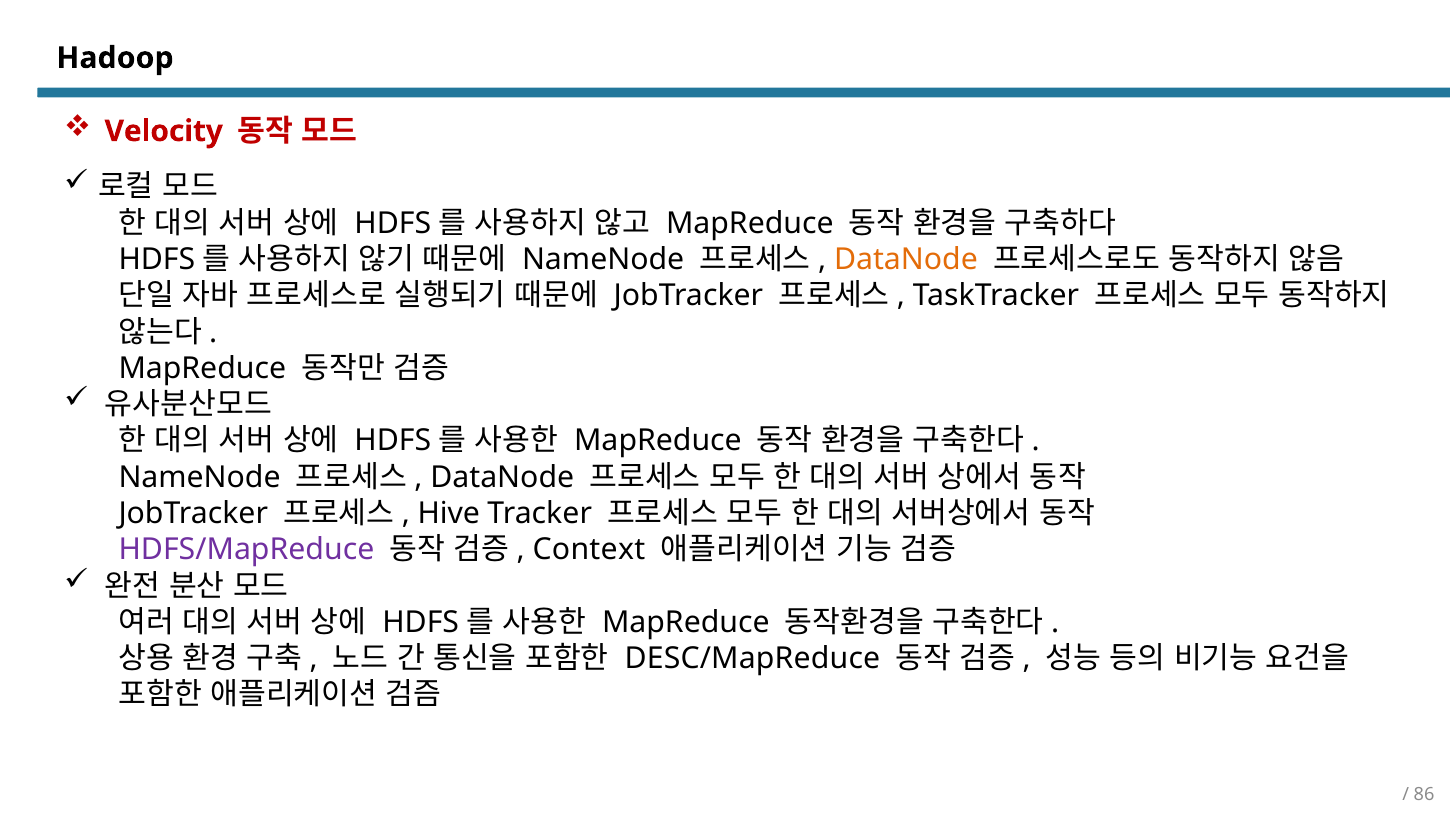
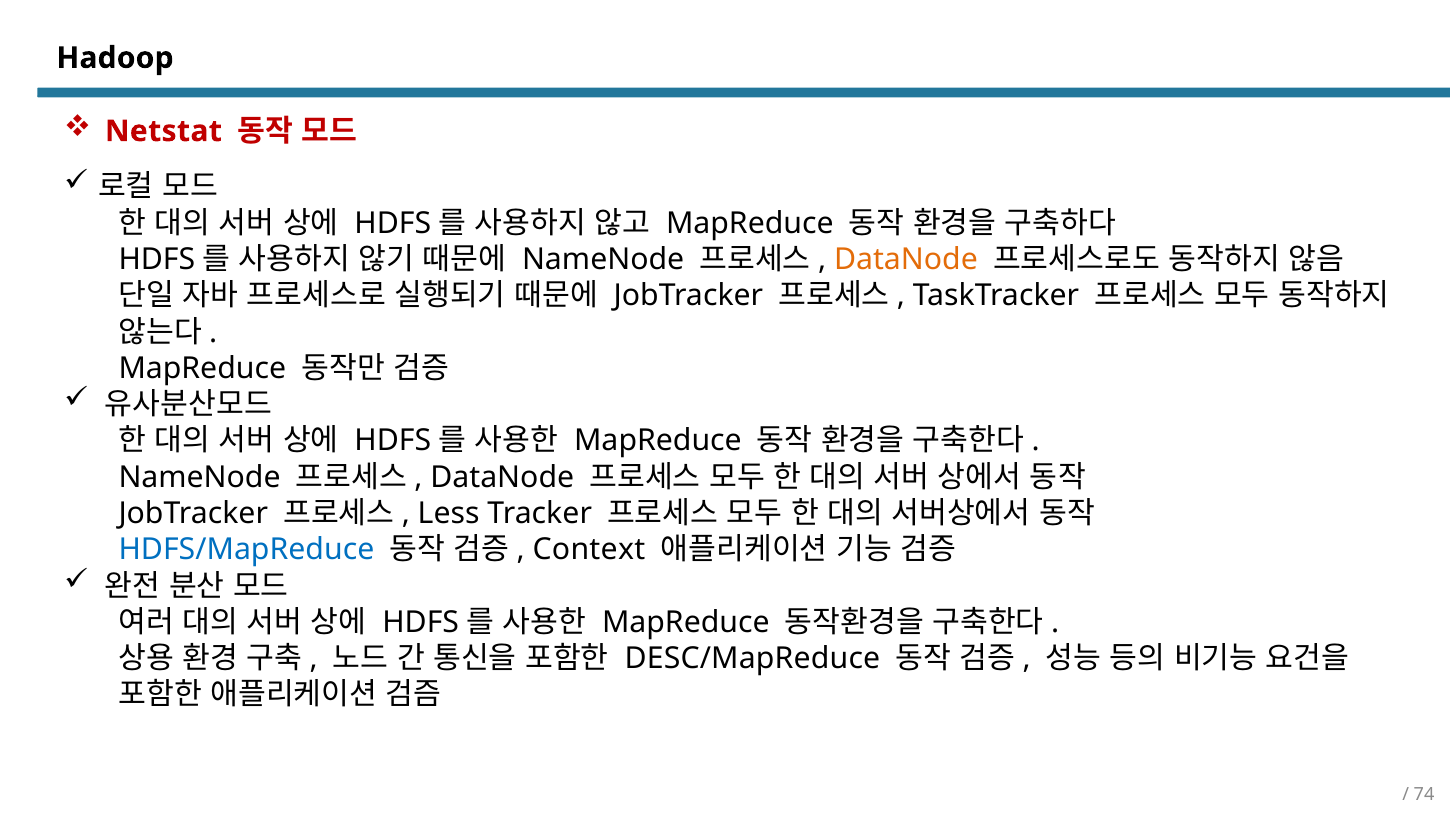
Velocity: Velocity -> Netstat
Hive: Hive -> Less
HDFS/MapReduce colour: purple -> blue
86: 86 -> 74
